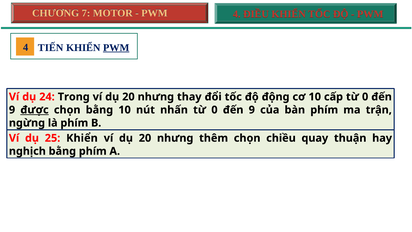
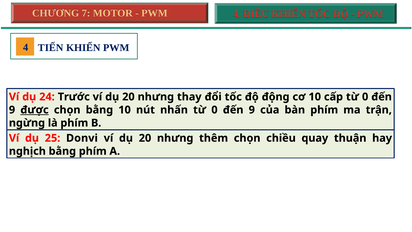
PWM at (116, 48) underline: present -> none
Trong: Trong -> Trước
25 Khiển: Khiển -> Donvi
